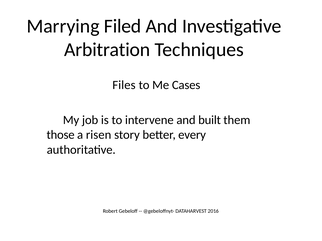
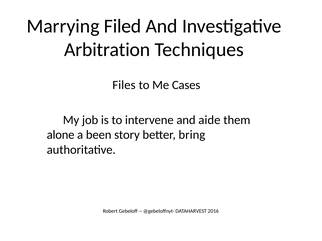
built: built -> aide
those: those -> alone
risen: risen -> been
every: every -> bring
